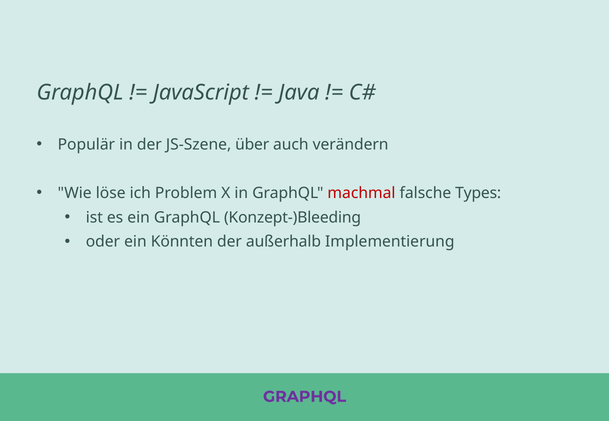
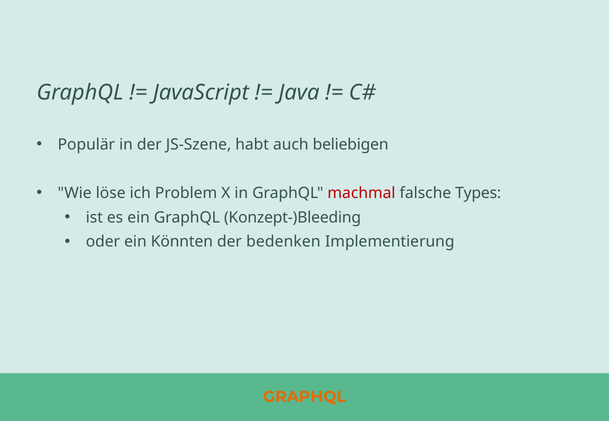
über: über -> habt
verändern: verändern -> beliebigen
außerhalb: außerhalb -> bedenken
GRAPHQL at (305, 397) colour: purple -> orange
